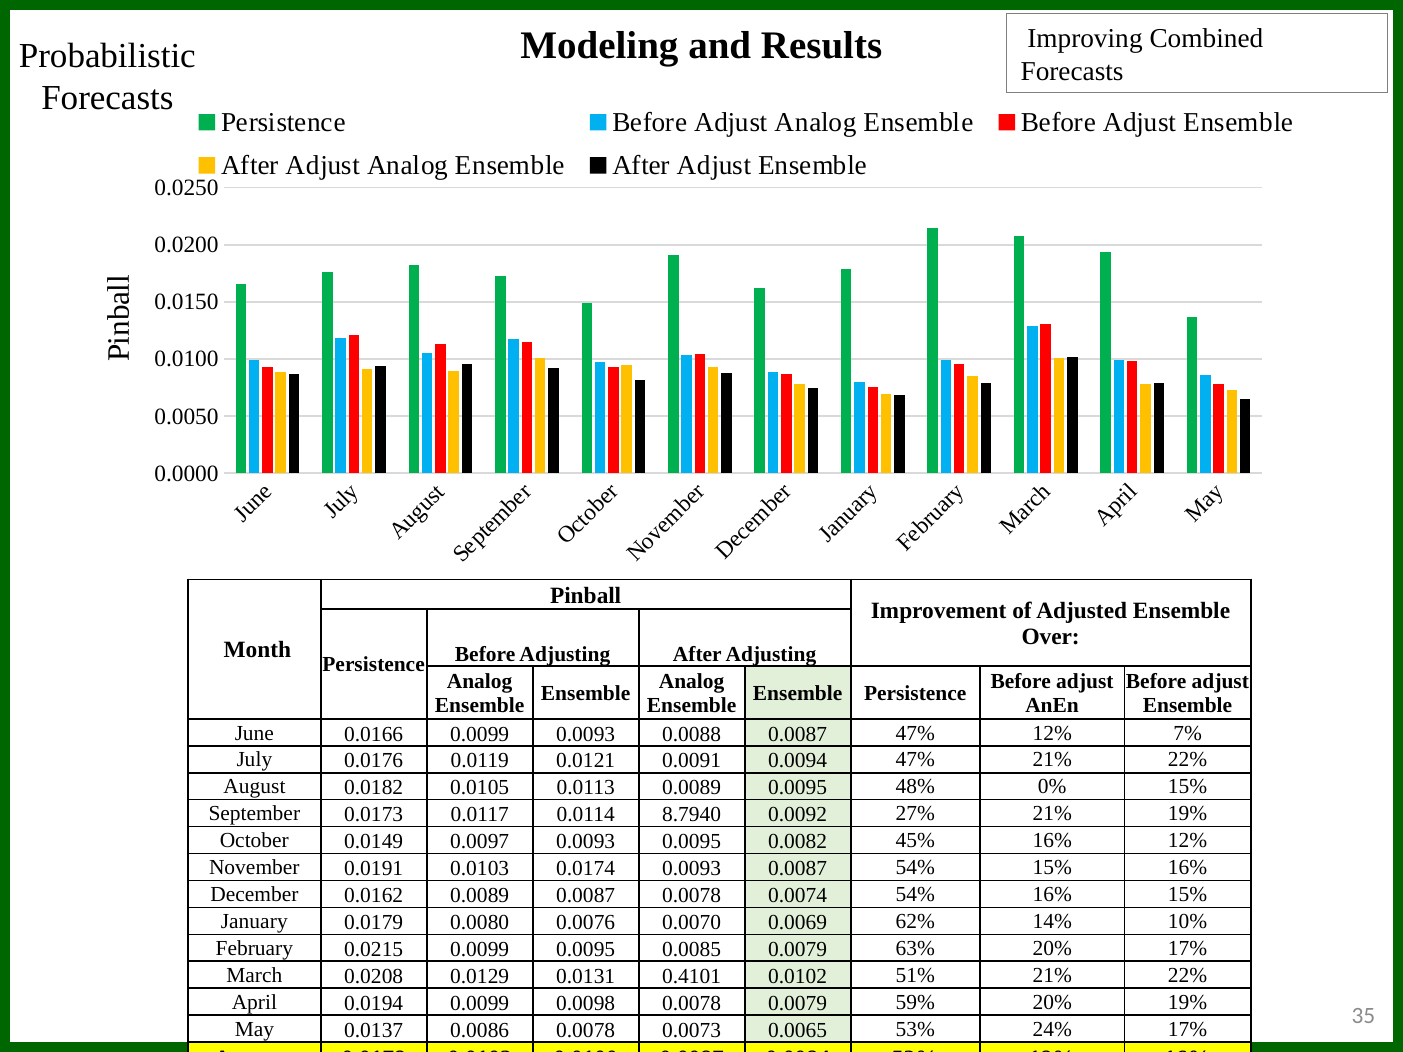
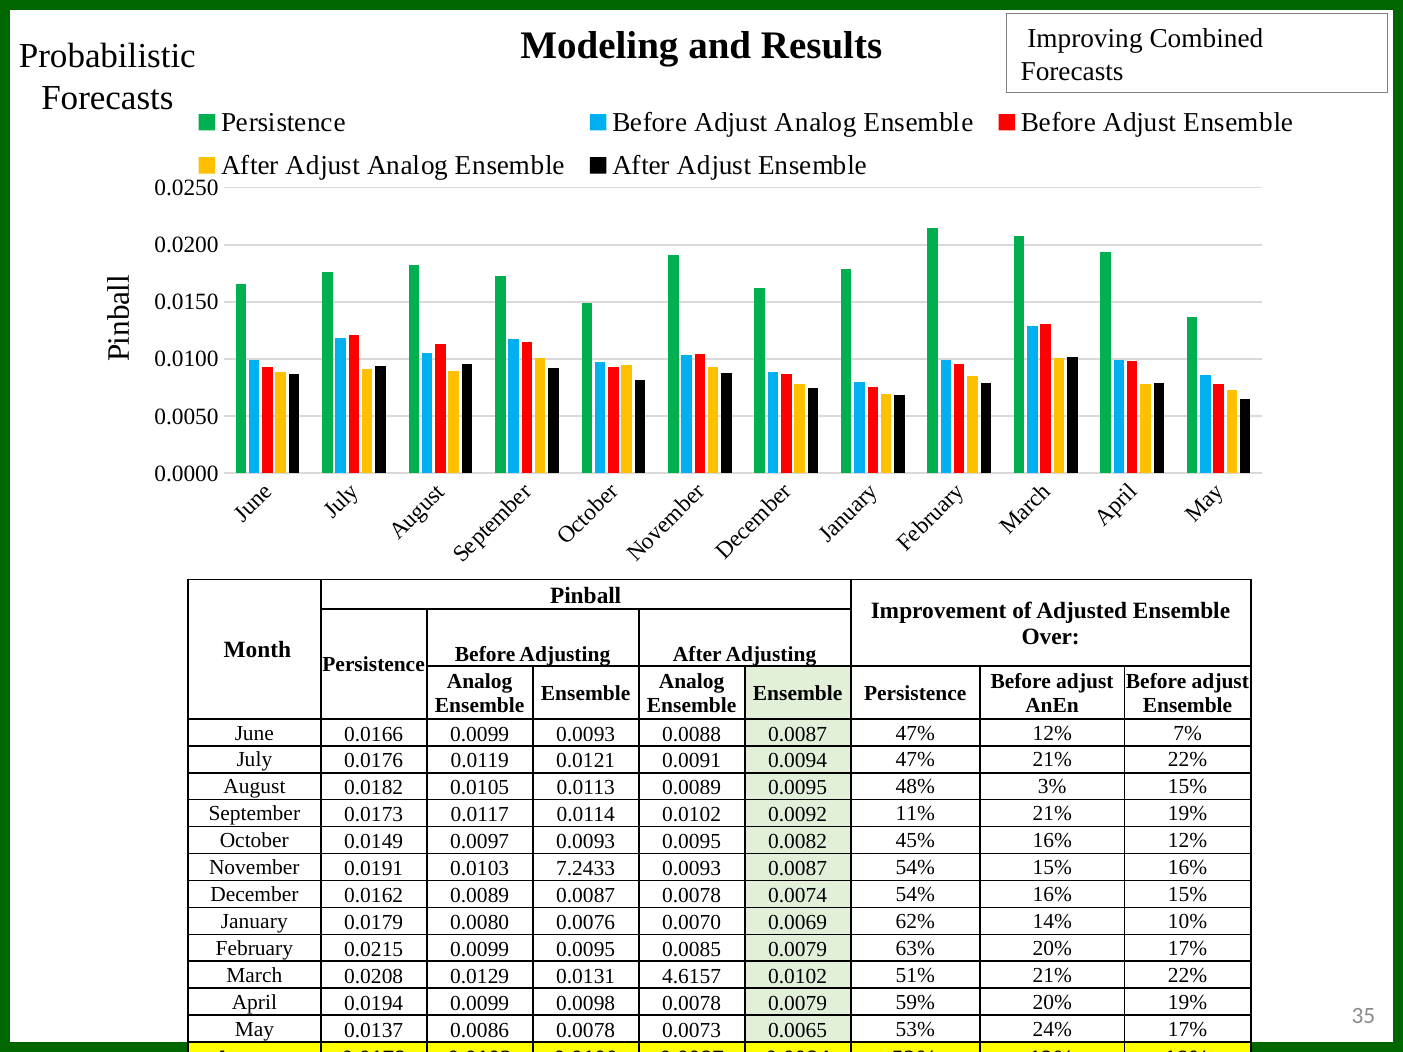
0%: 0% -> 3%
0.0114 8.7940: 8.7940 -> 0.0102
27%: 27% -> 11%
0.0174: 0.0174 -> 7.2433
0.4101: 0.4101 -> 4.6157
